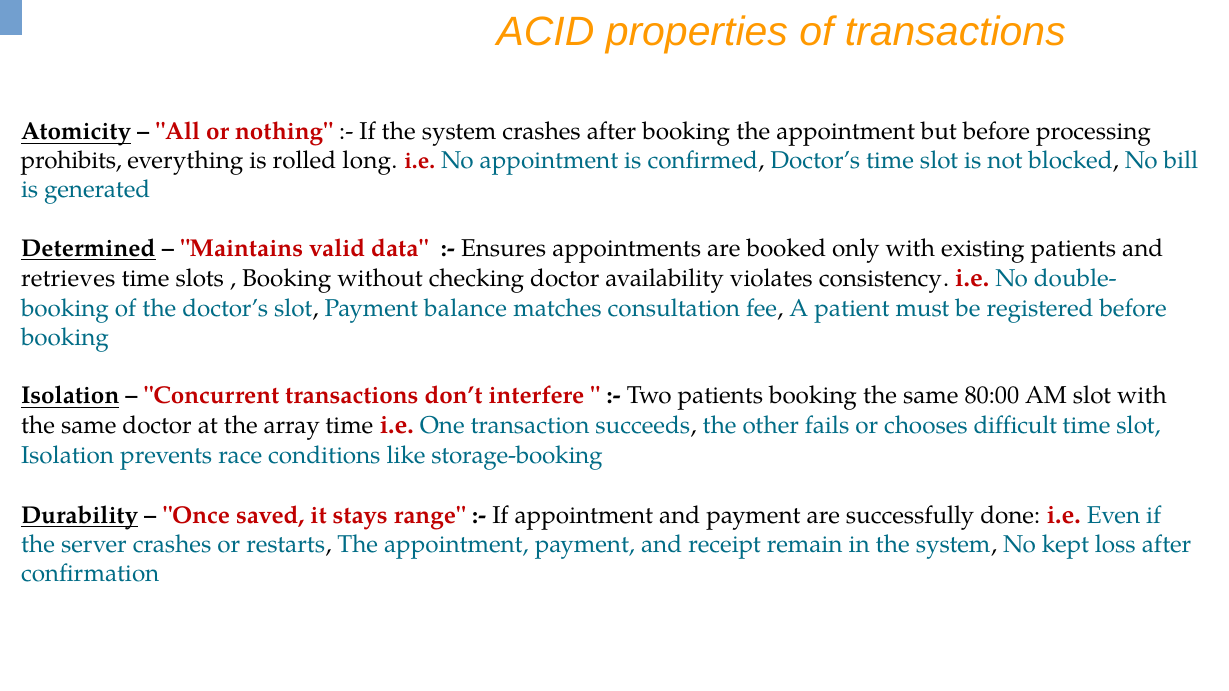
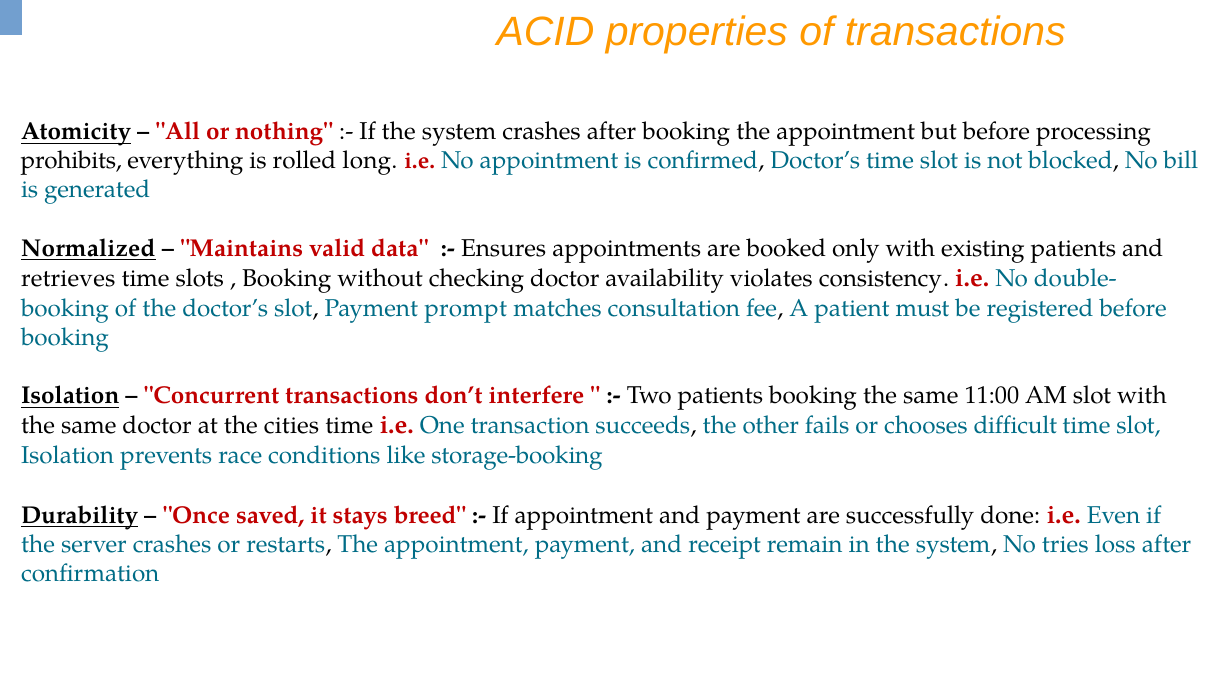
Determined: Determined -> Normalized
balance: balance -> prompt
80:00: 80:00 -> 11:00
array: array -> cities
range: range -> breed
kept: kept -> tries
